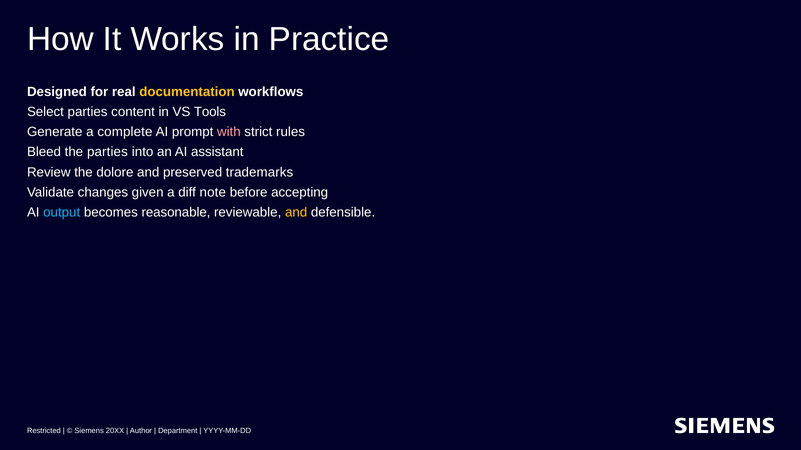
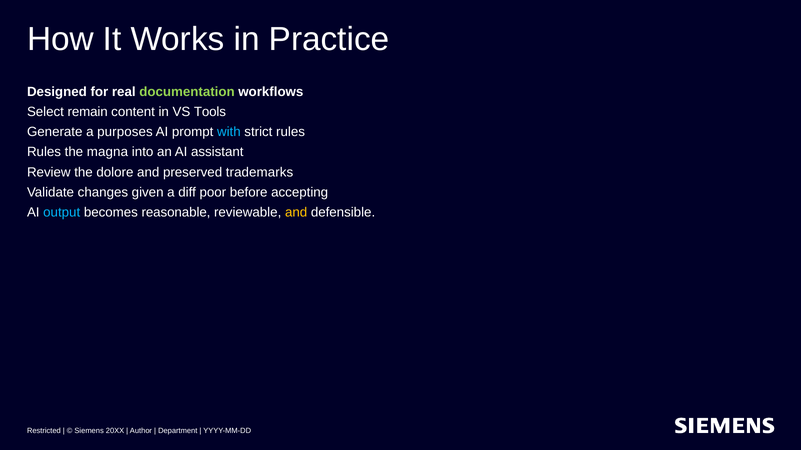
documentation colour: yellow -> light green
Select parties: parties -> remain
complete: complete -> purposes
with colour: pink -> light blue
Bleed at (44, 152): Bleed -> Rules
the parties: parties -> magna
note: note -> poor
